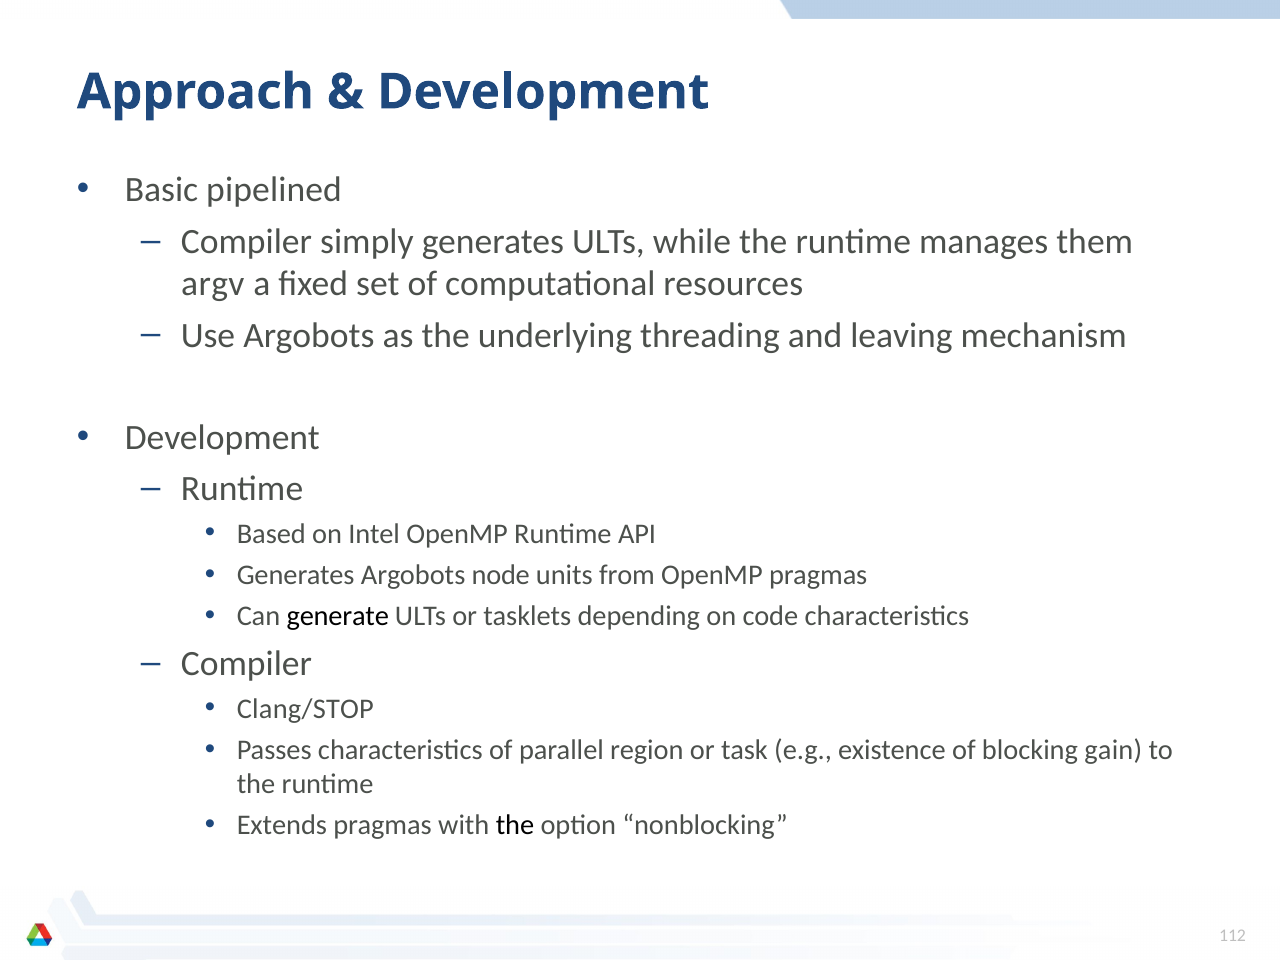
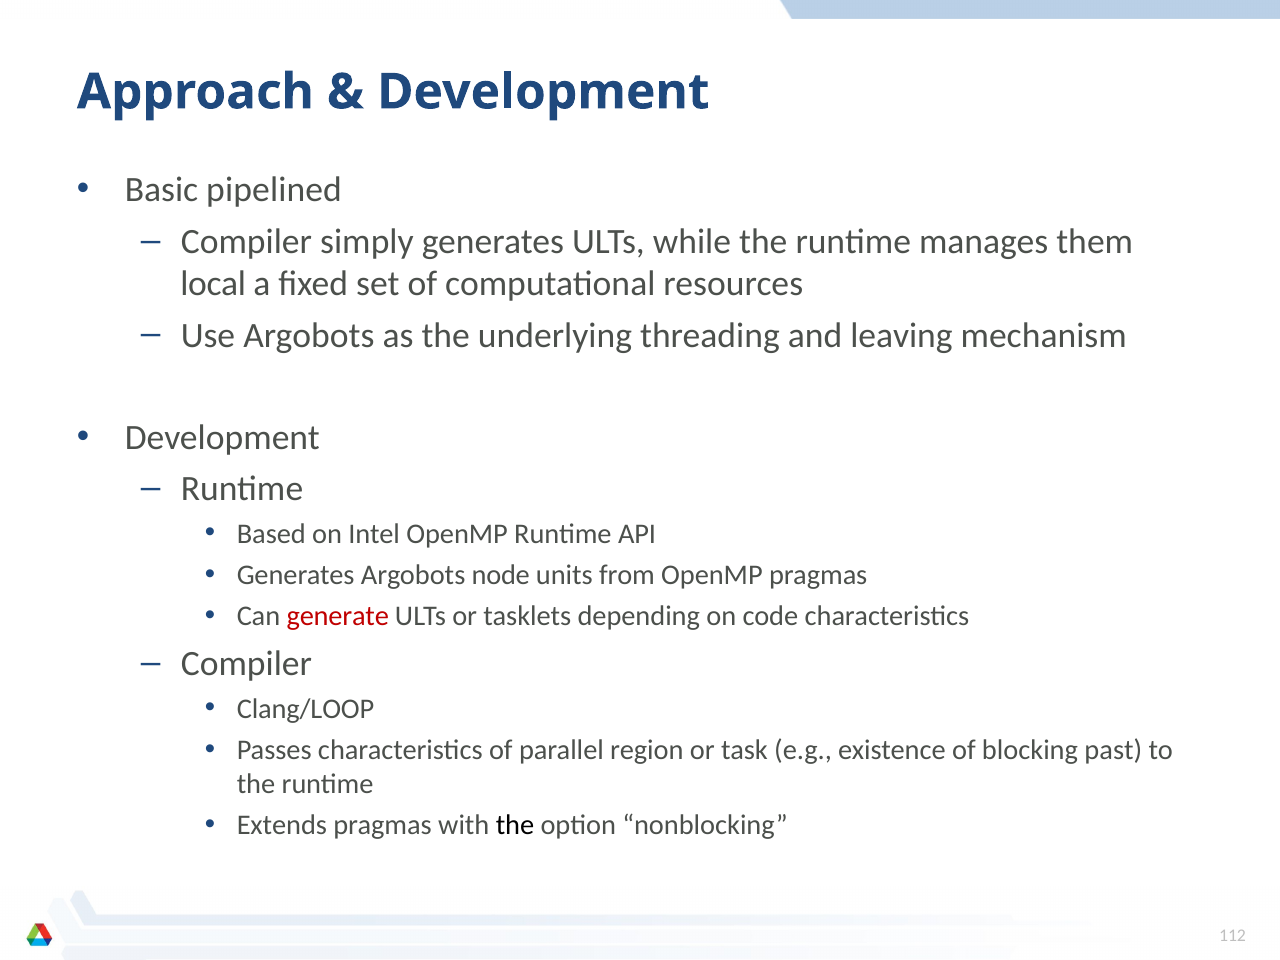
argv: argv -> local
generate colour: black -> red
Clang/STOP: Clang/STOP -> Clang/LOOP
gain: gain -> past
